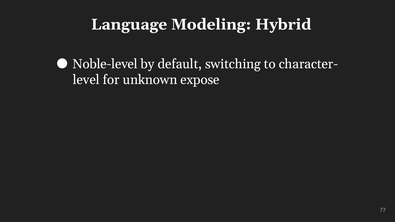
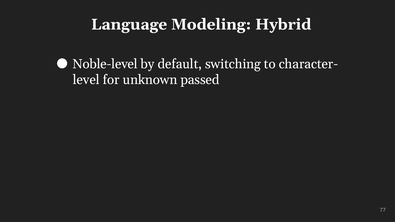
expose: expose -> passed
